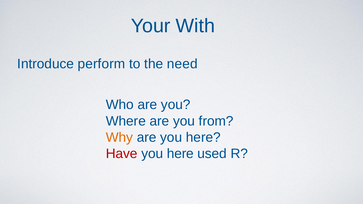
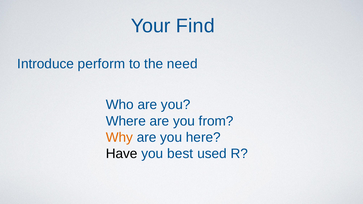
With: With -> Find
Have colour: red -> black
here at (180, 154): here -> best
